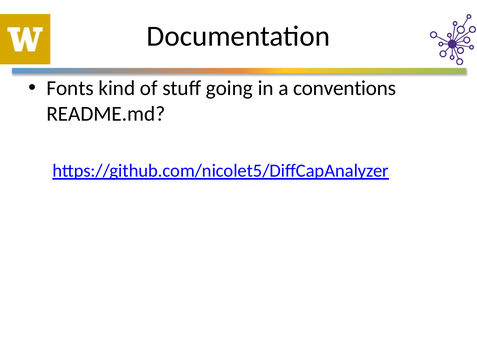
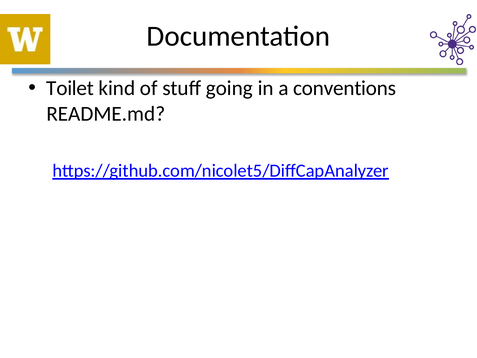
Fonts: Fonts -> Toilet
